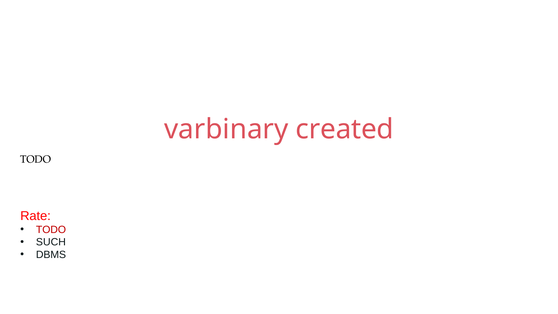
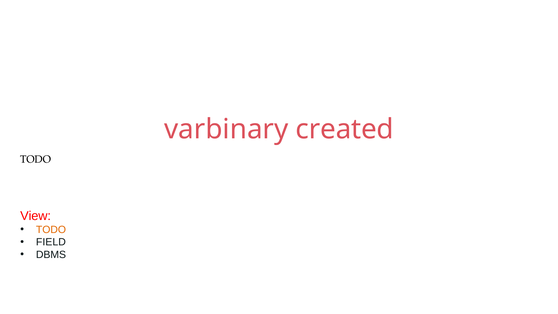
Rate: Rate -> View
TODO at (51, 230) colour: red -> orange
SUCH: SUCH -> FIELD
